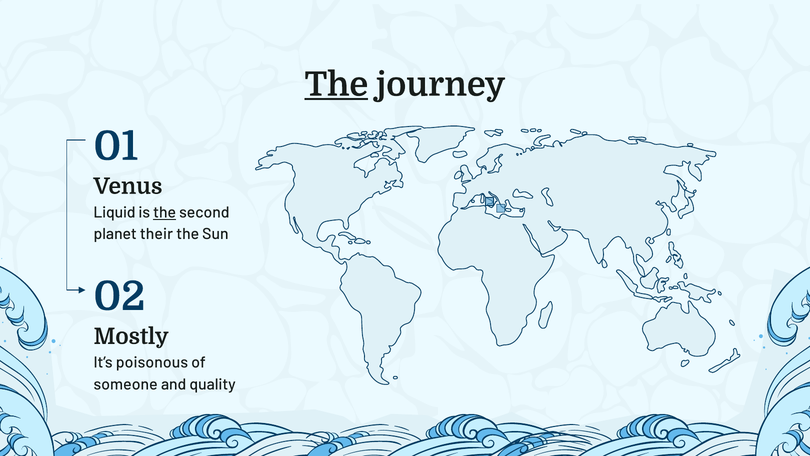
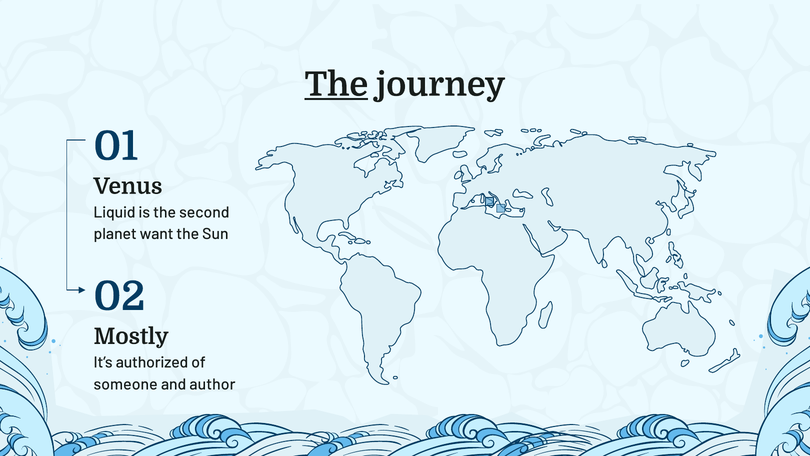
the at (165, 212) underline: present -> none
their: their -> want
poisonous: poisonous -> authorized
quality: quality -> author
